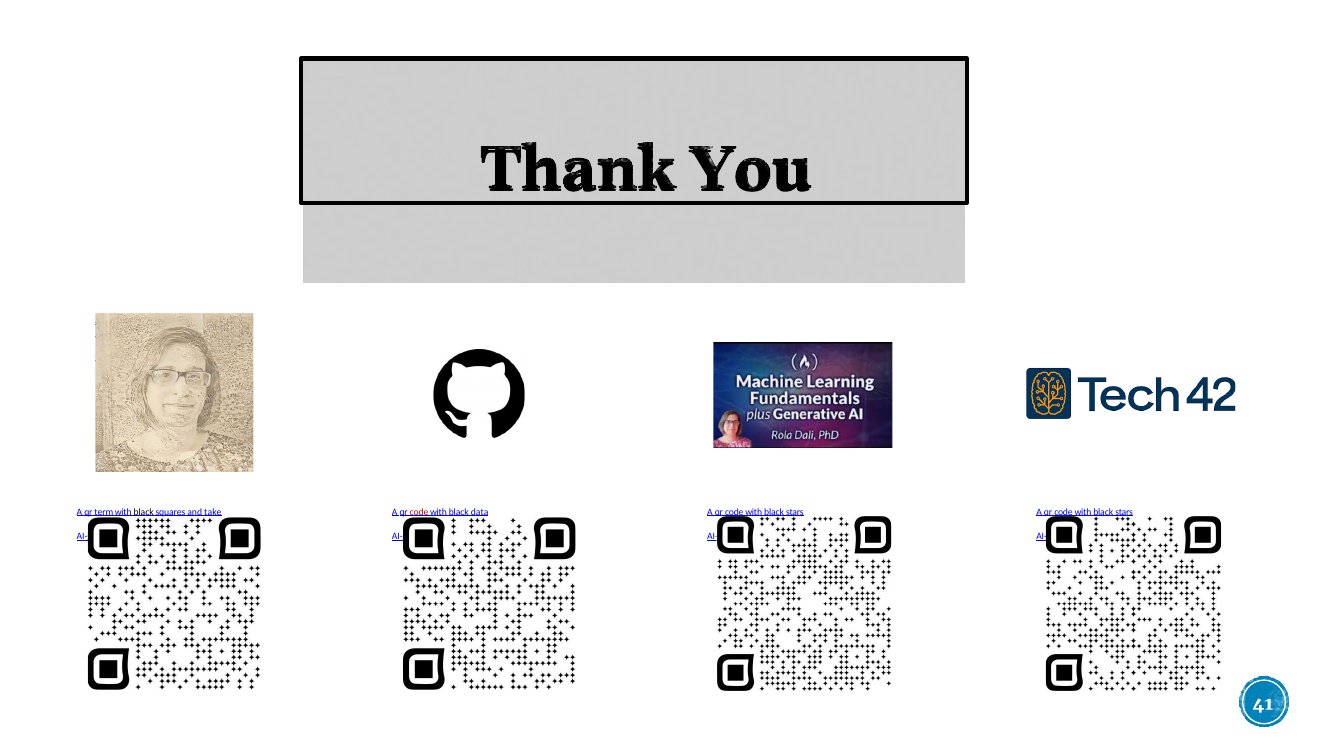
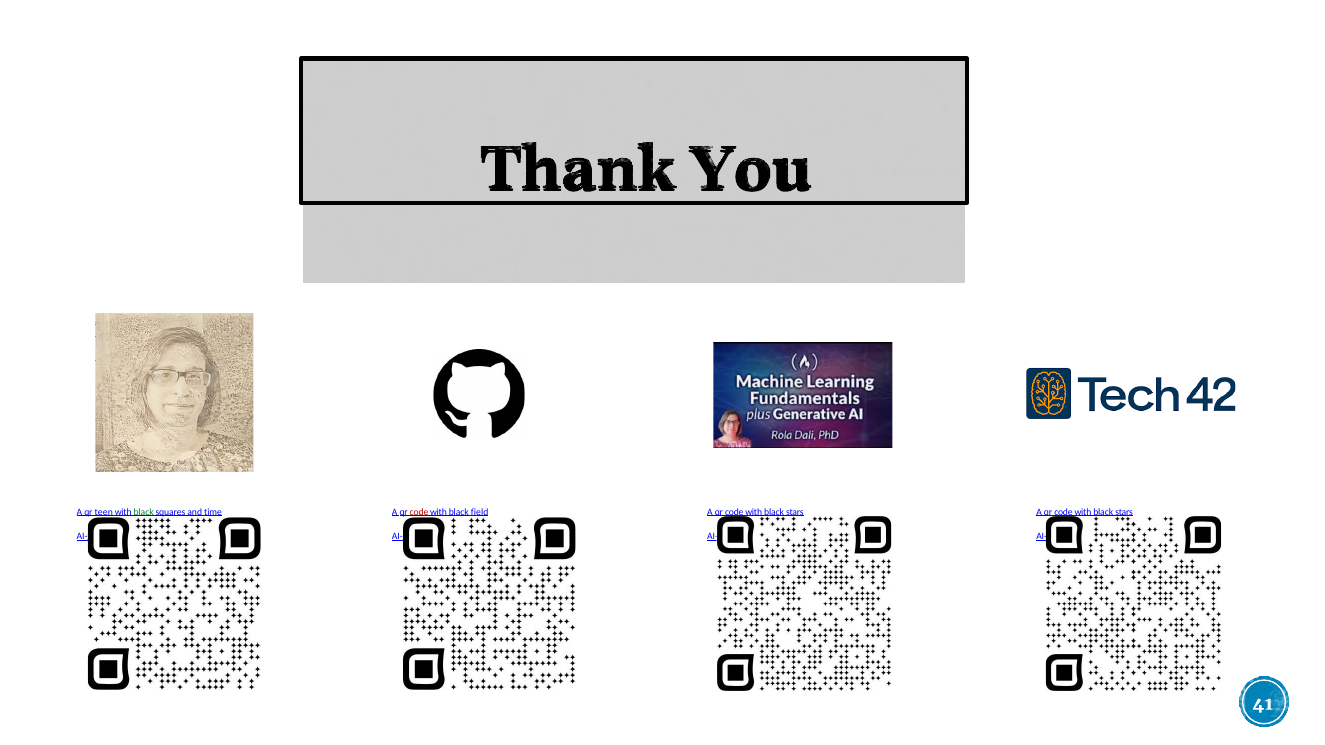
term: term -> teen
black at (144, 512) colour: black -> green
take: take -> time
data: data -> field
